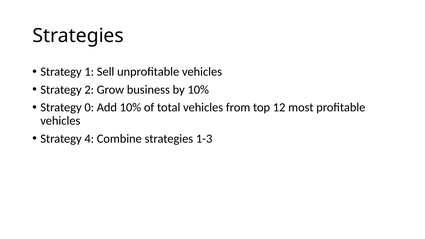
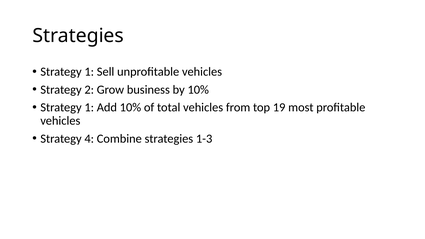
0 at (89, 107): 0 -> 1
12: 12 -> 19
